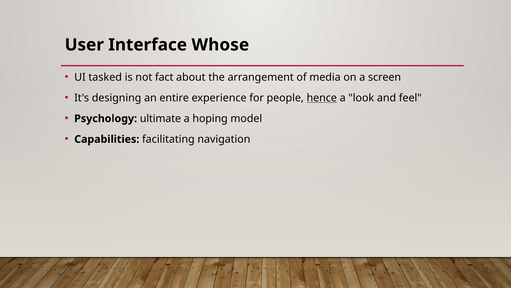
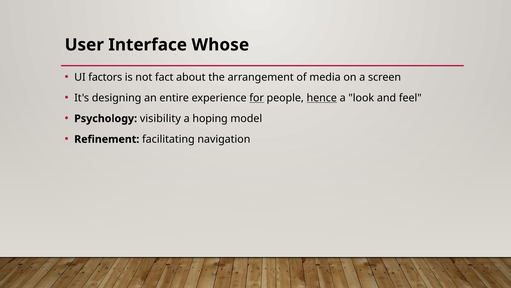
tasked: tasked -> factors
for underline: none -> present
ultimate: ultimate -> visibility
Capabilities: Capabilities -> Refinement
